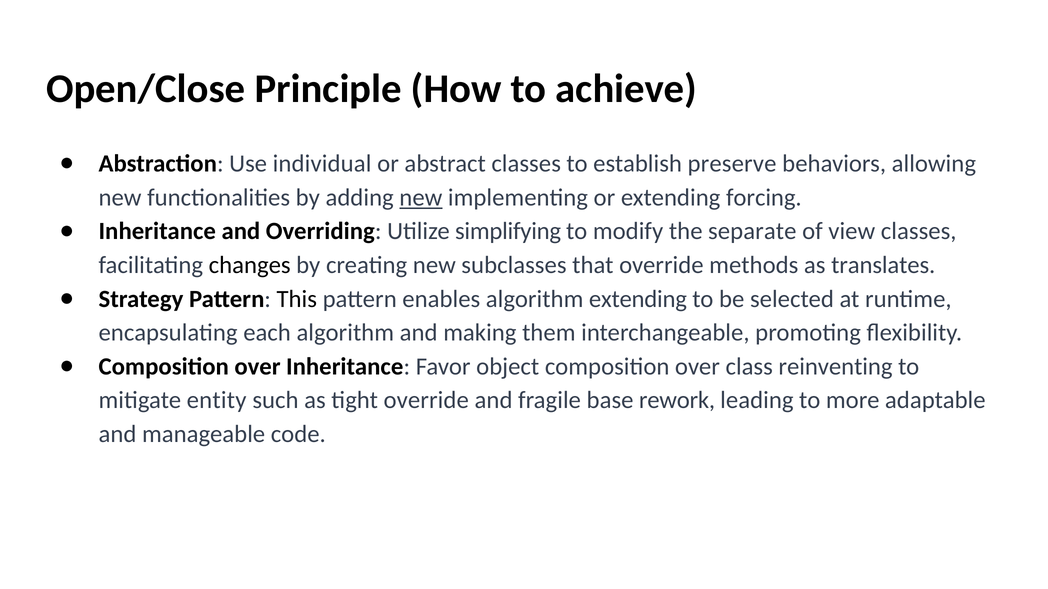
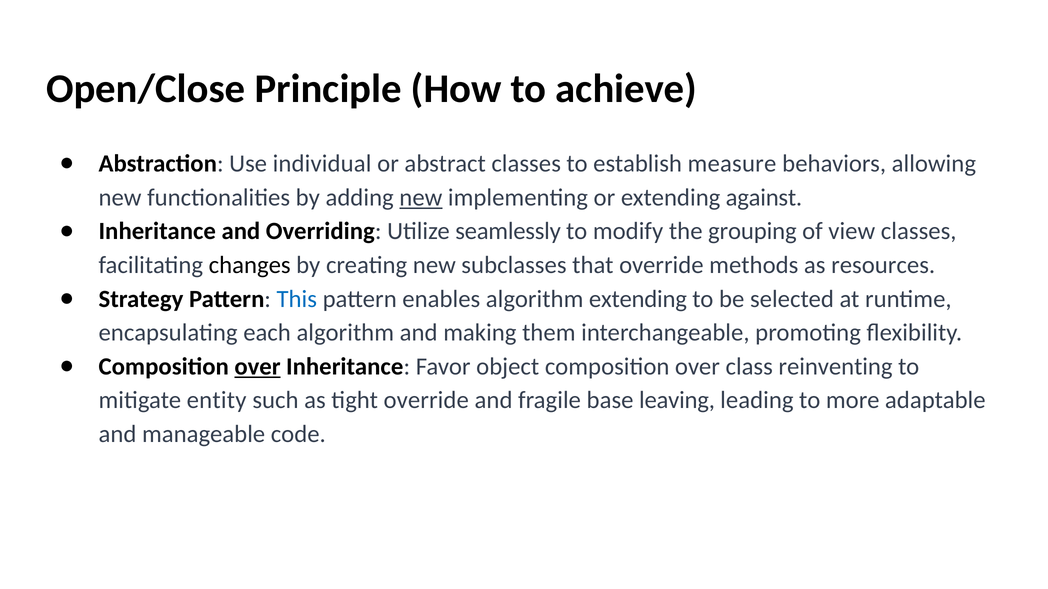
preserve: preserve -> measure
forcing: forcing -> against
simplifying: simplifying -> seamlessly
separate: separate -> grouping
translates: translates -> resources
This colour: black -> blue
over at (257, 367) underline: none -> present
rework: rework -> leaving
